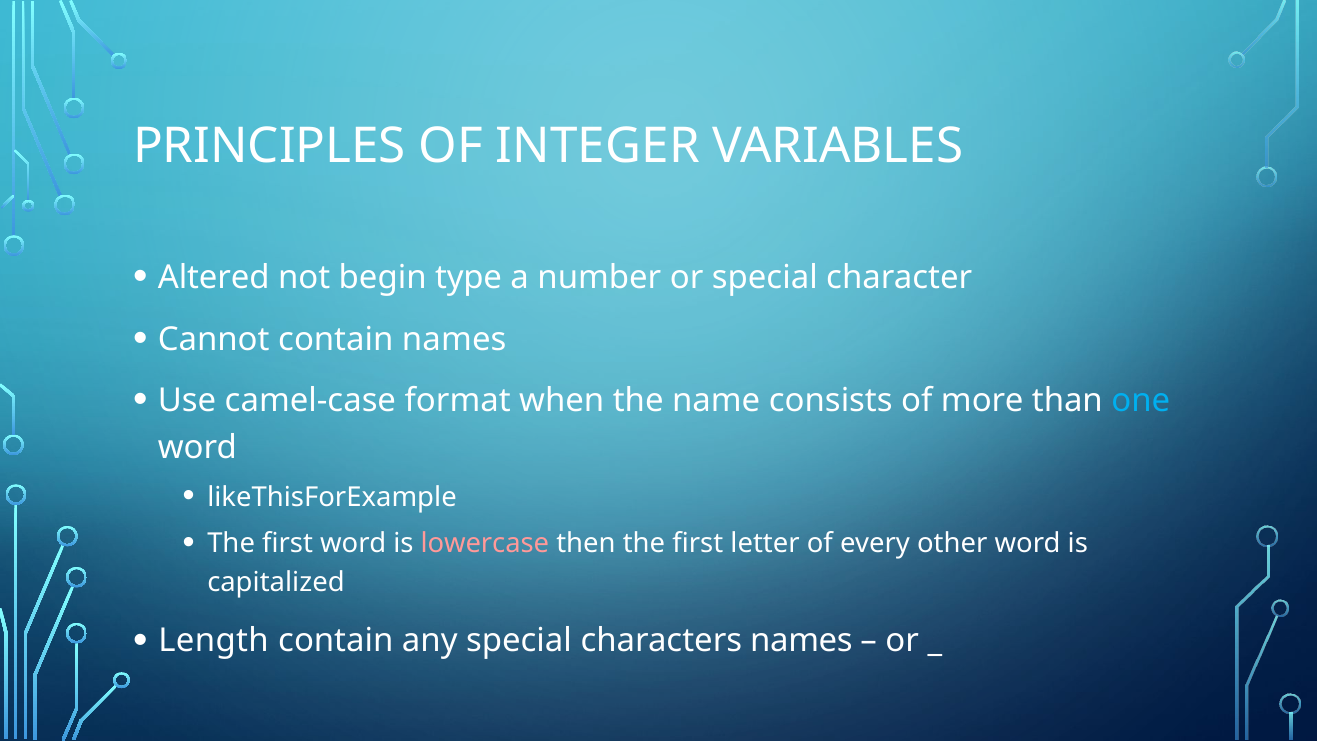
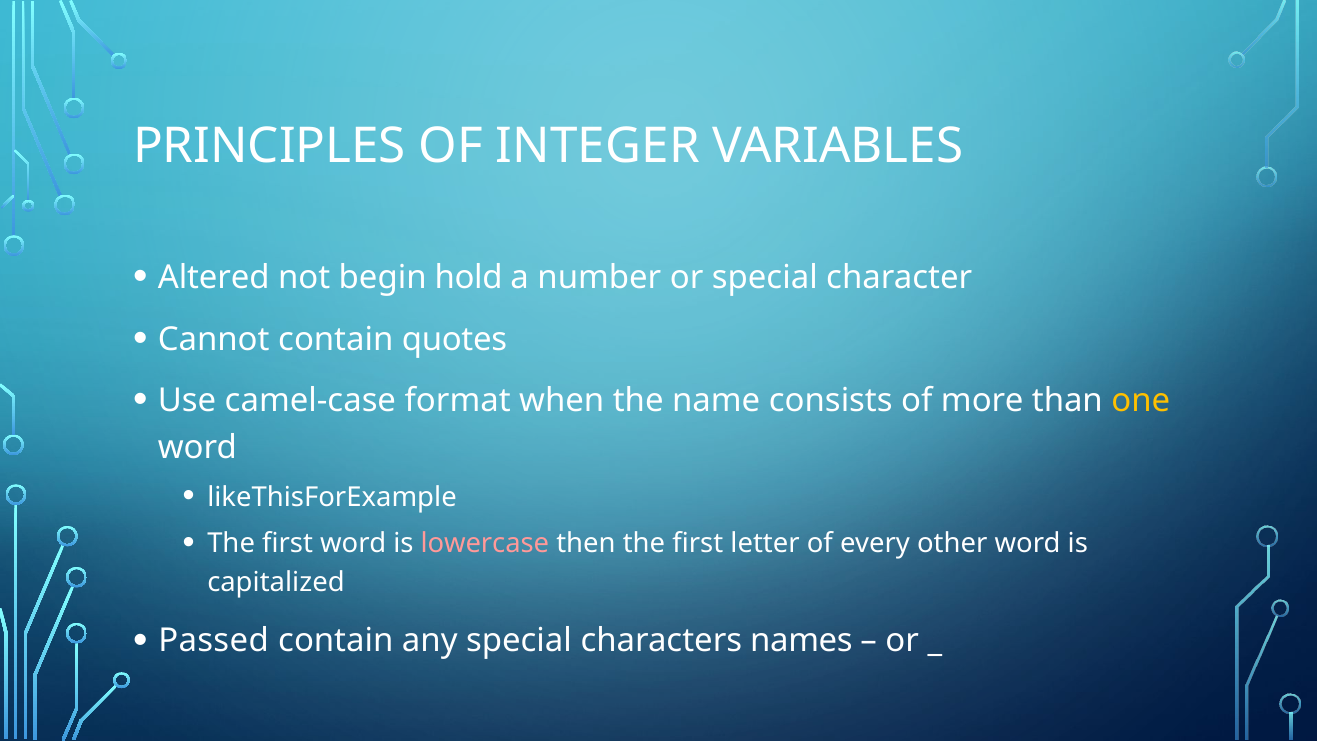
type: type -> hold
contain names: names -> quotes
one colour: light blue -> yellow
Length: Length -> Passed
